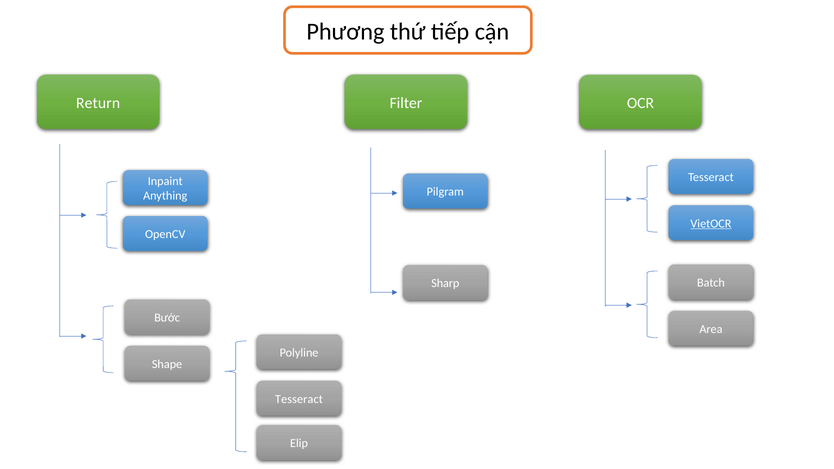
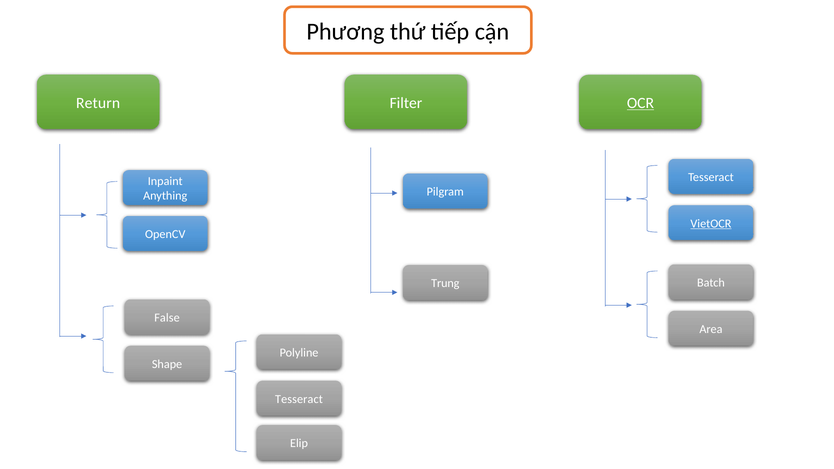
OCR underline: none -> present
Sharp: Sharp -> Trung
Bước: Bước -> False
